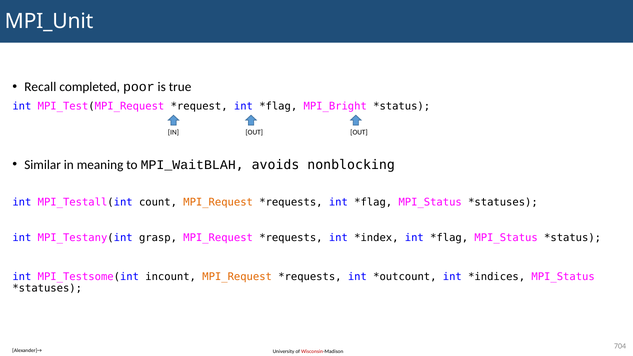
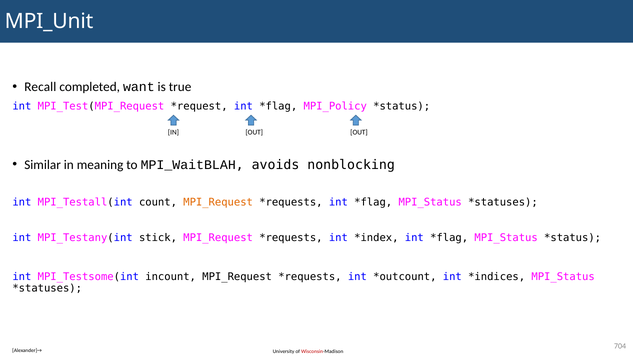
poor: poor -> want
MPI_Bright: MPI_Bright -> MPI_Policy
grasp: grasp -> stick
MPI_Request at (237, 277) colour: orange -> black
